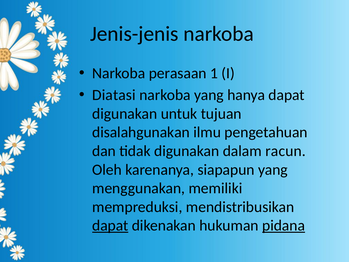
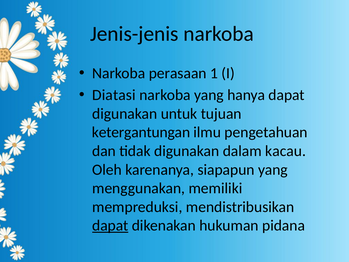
disalahgunakan: disalahgunakan -> ketergantungan
racun: racun -> kacau
pidana underline: present -> none
